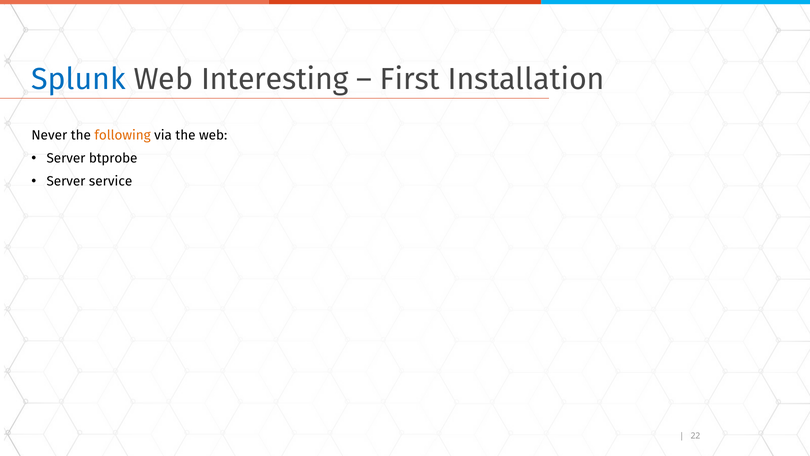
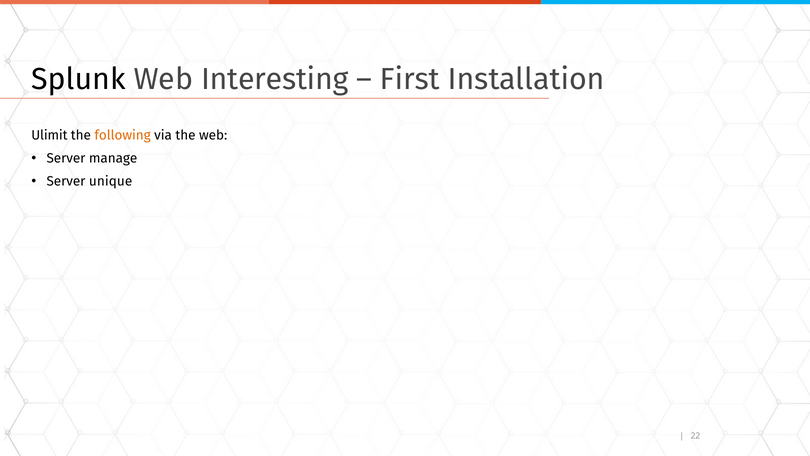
Splunk colour: blue -> black
Never: Never -> Ulimit
btprobe: btprobe -> manage
service: service -> unique
